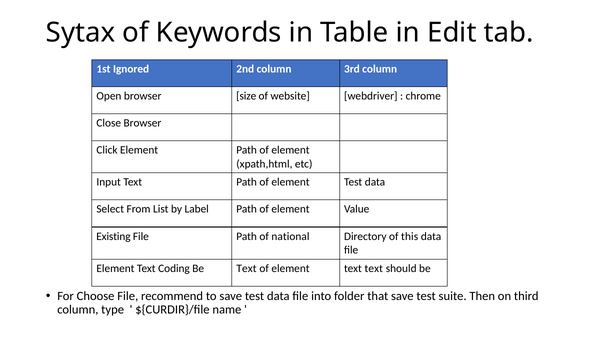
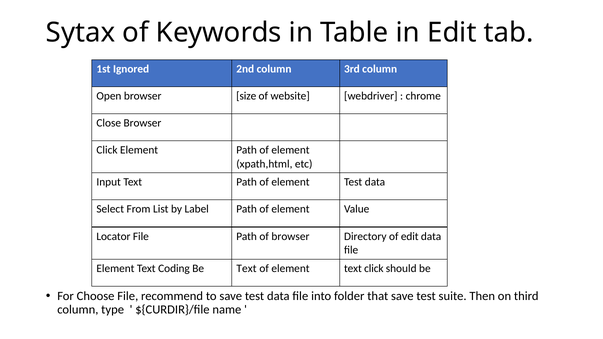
Existing: Existing -> Locator
of national: national -> browser
of this: this -> edit
text text: text -> click
